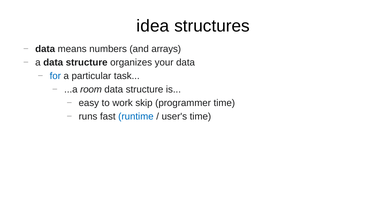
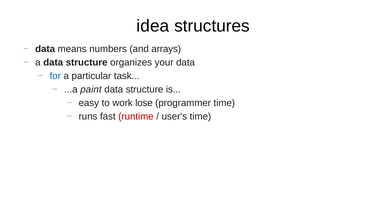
room: room -> paint
skip: skip -> lose
runtime colour: blue -> red
